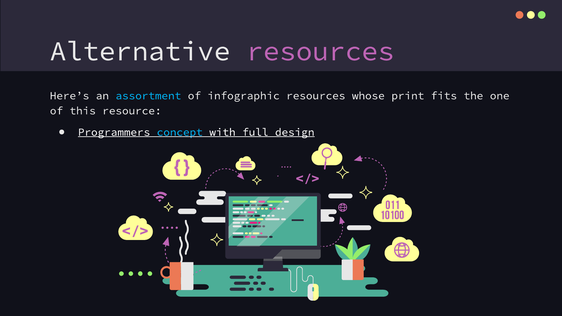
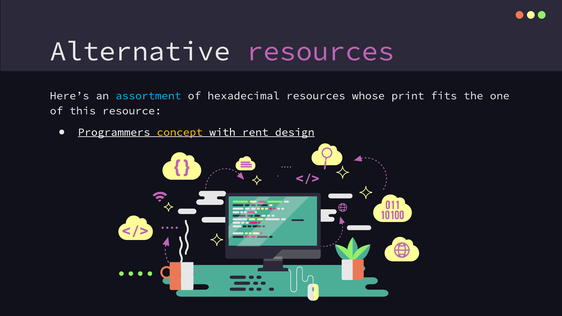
infographic: infographic -> hexadecimal
concept colour: light blue -> yellow
full: full -> rent
